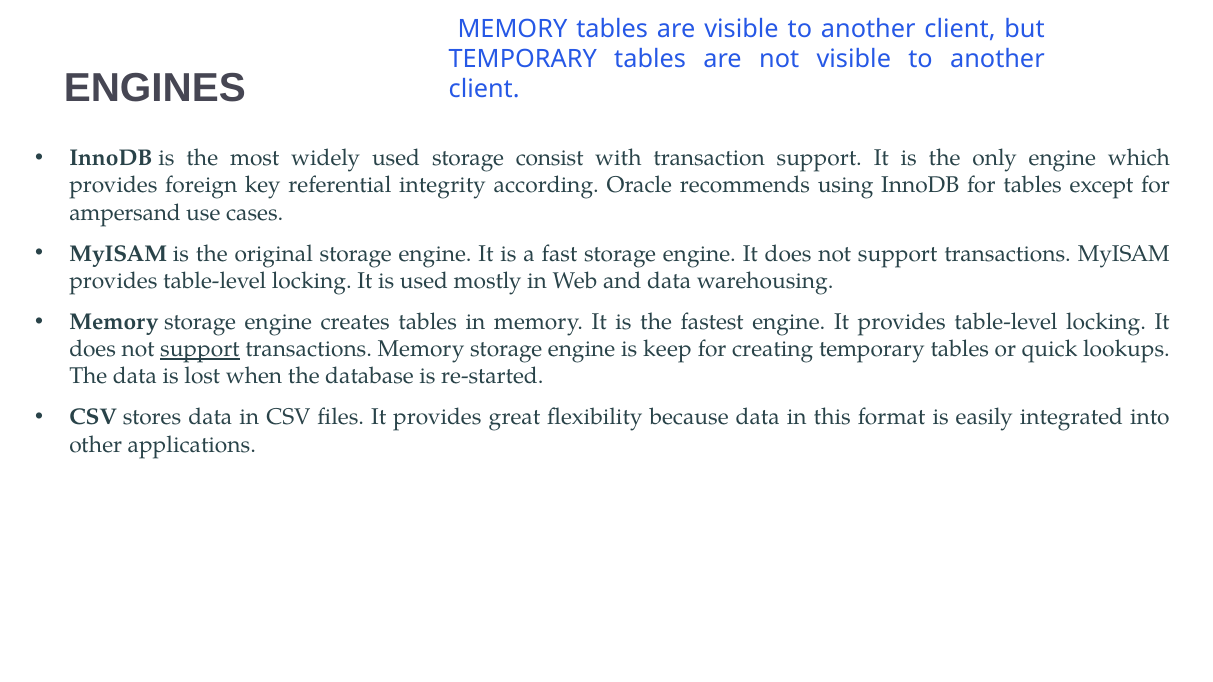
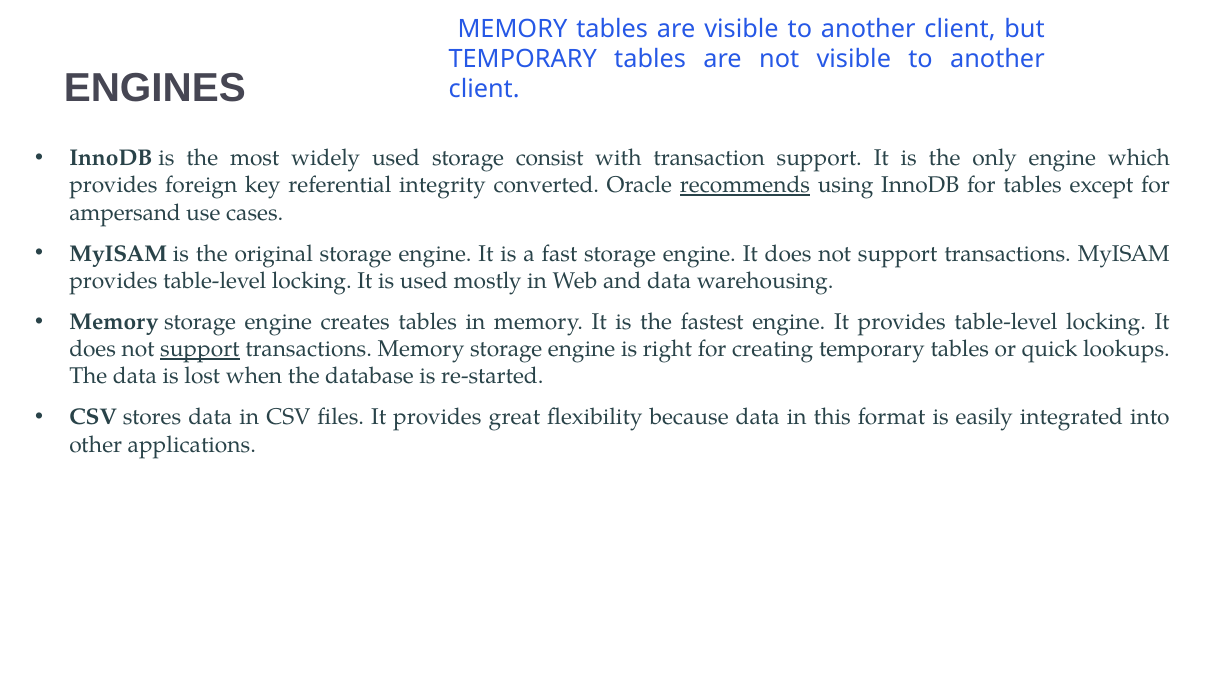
according: according -> converted
recommends underline: none -> present
keep: keep -> right
